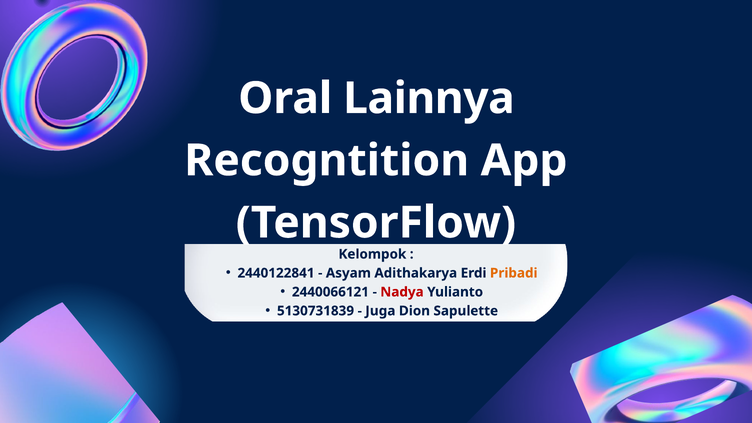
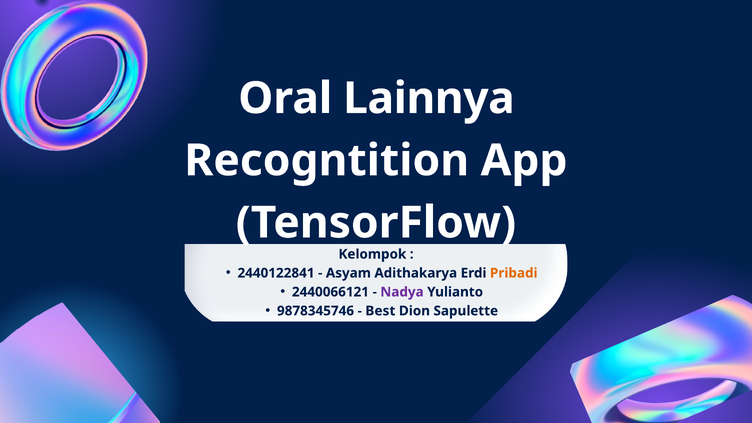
Nadya colour: red -> purple
5130731839: 5130731839 -> 9878345746
Juga: Juga -> Best
